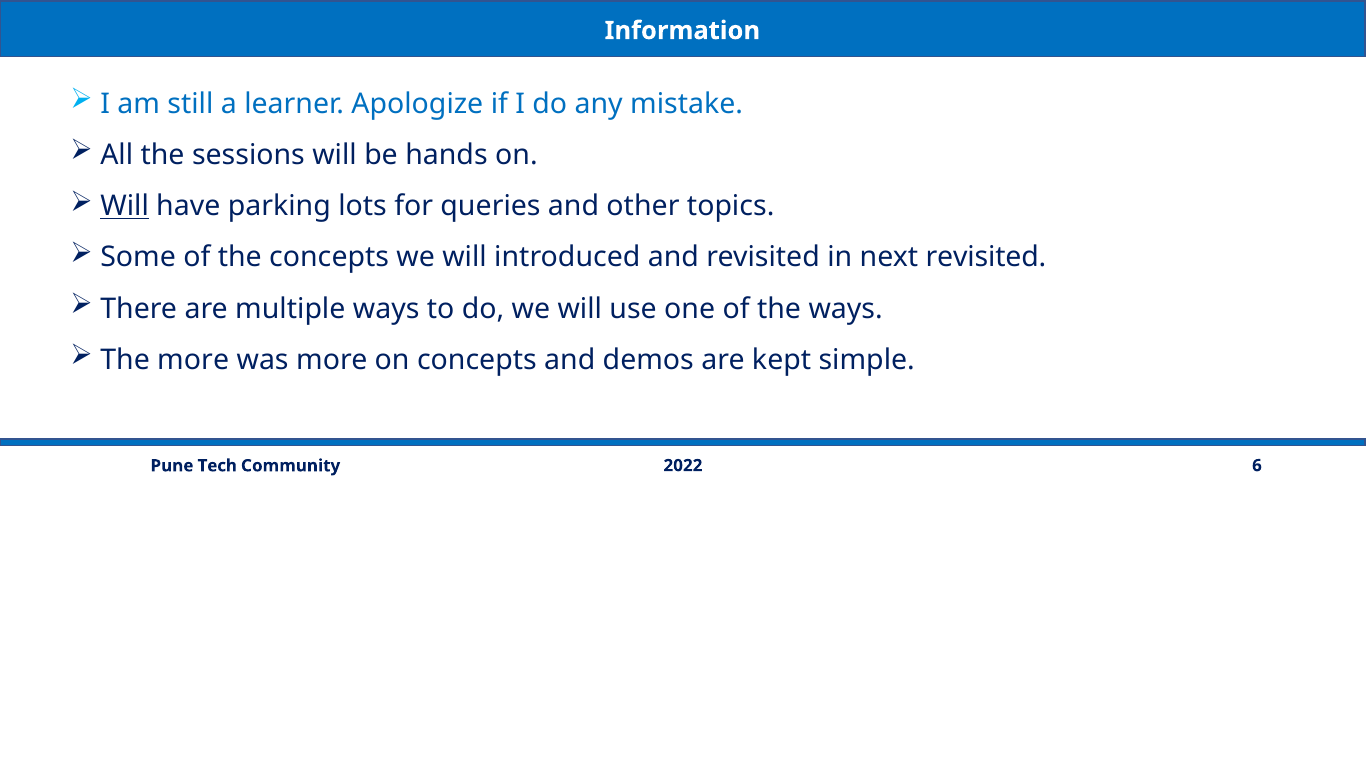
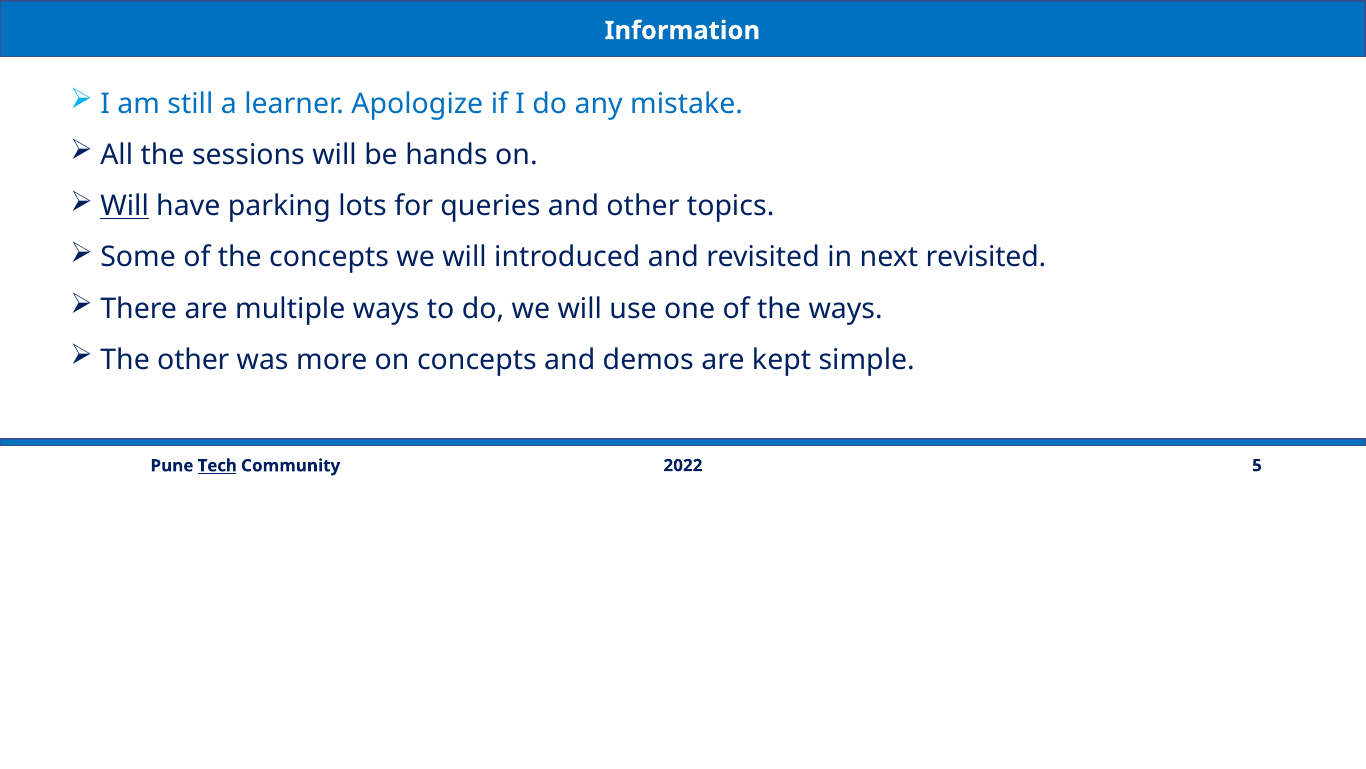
The more: more -> other
6: 6 -> 5
Tech underline: none -> present
